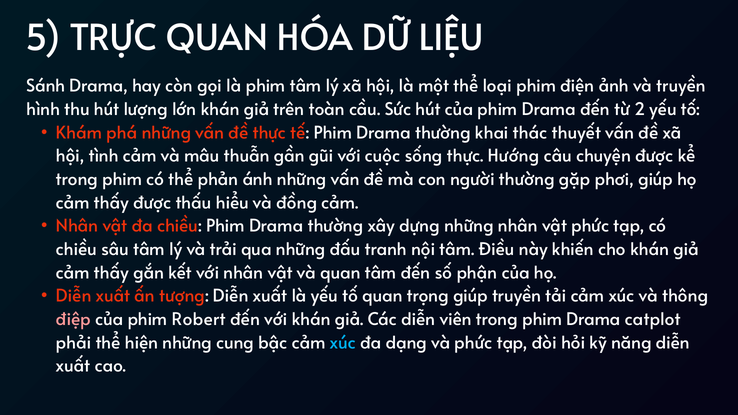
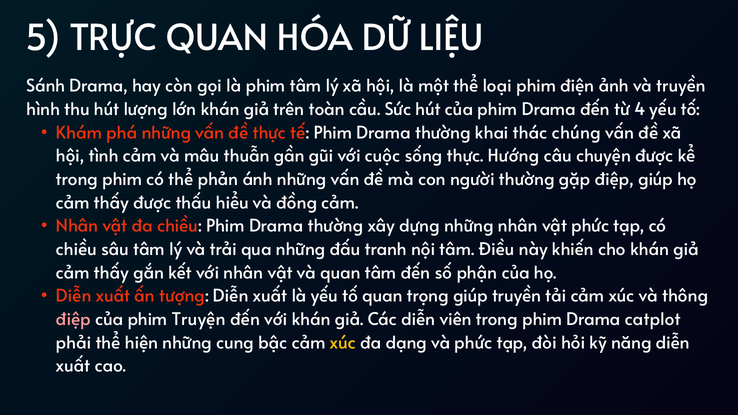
2: 2 -> 4
thuyết: thuyết -> chúng
gặp phơi: phơi -> điệp
Robert: Robert -> Truyện
xúc at (343, 343) colour: light blue -> yellow
